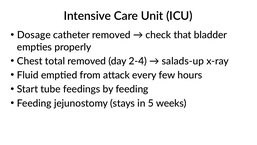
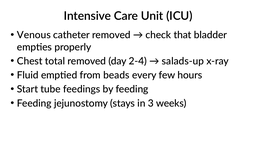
Dosage: Dosage -> Venous
attack: attack -> beads
5: 5 -> 3
